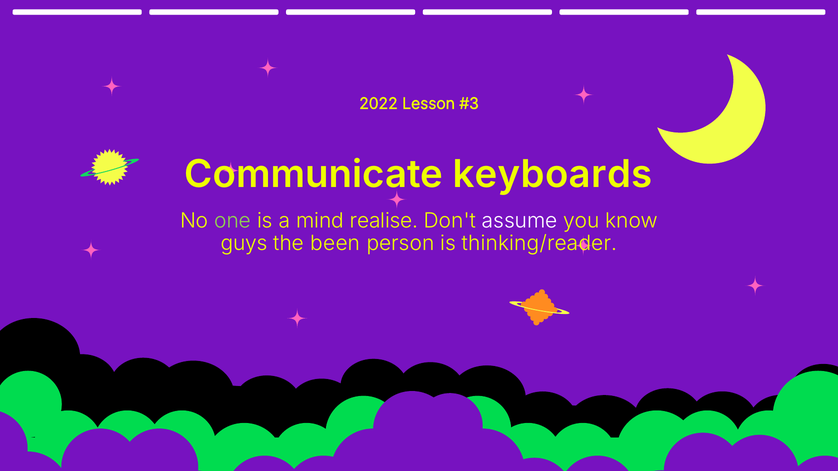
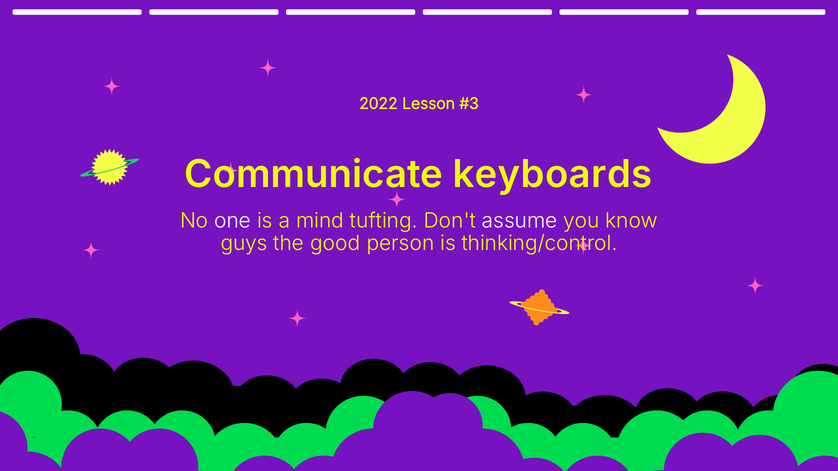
one colour: light green -> white
realise: realise -> tufting
been: been -> good
thinking/reader: thinking/reader -> thinking/control
